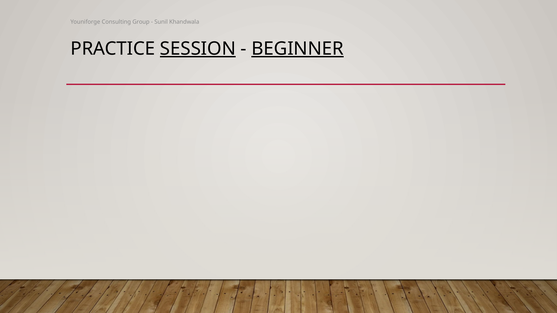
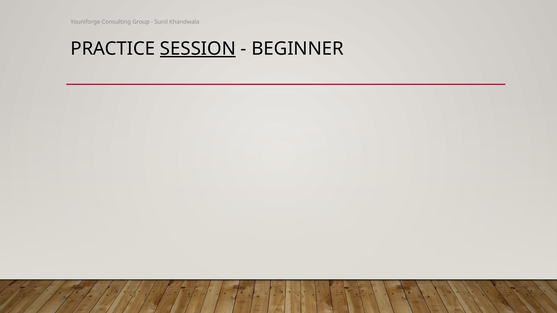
BEGINNER underline: present -> none
